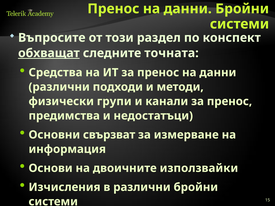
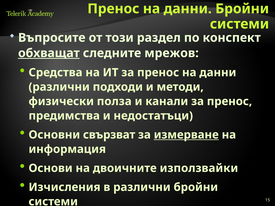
точната: точната -> мрежов
групи: групи -> полза
измерване underline: none -> present
